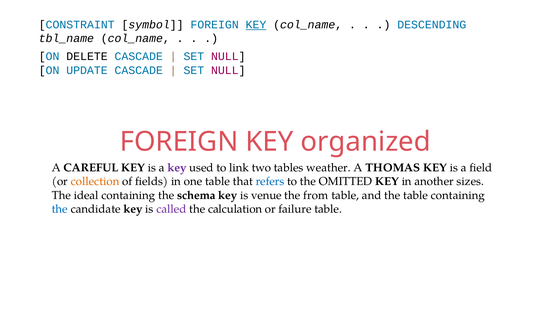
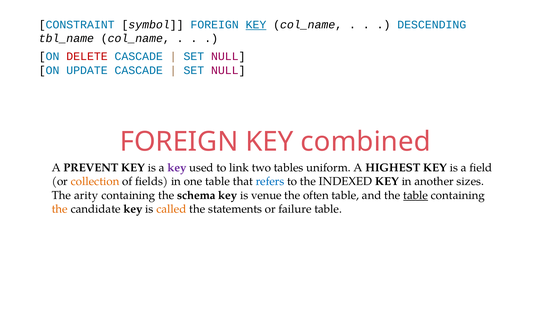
DELETE colour: black -> red
organized: organized -> combined
CAREFUL: CAREFUL -> PREVENT
weather: weather -> uniform
THOMAS: THOMAS -> HIGHEST
OMITTED: OMITTED -> INDEXED
ideal: ideal -> arity
from: from -> often
table at (416, 195) underline: none -> present
the at (60, 209) colour: blue -> orange
called colour: purple -> orange
calculation: calculation -> statements
